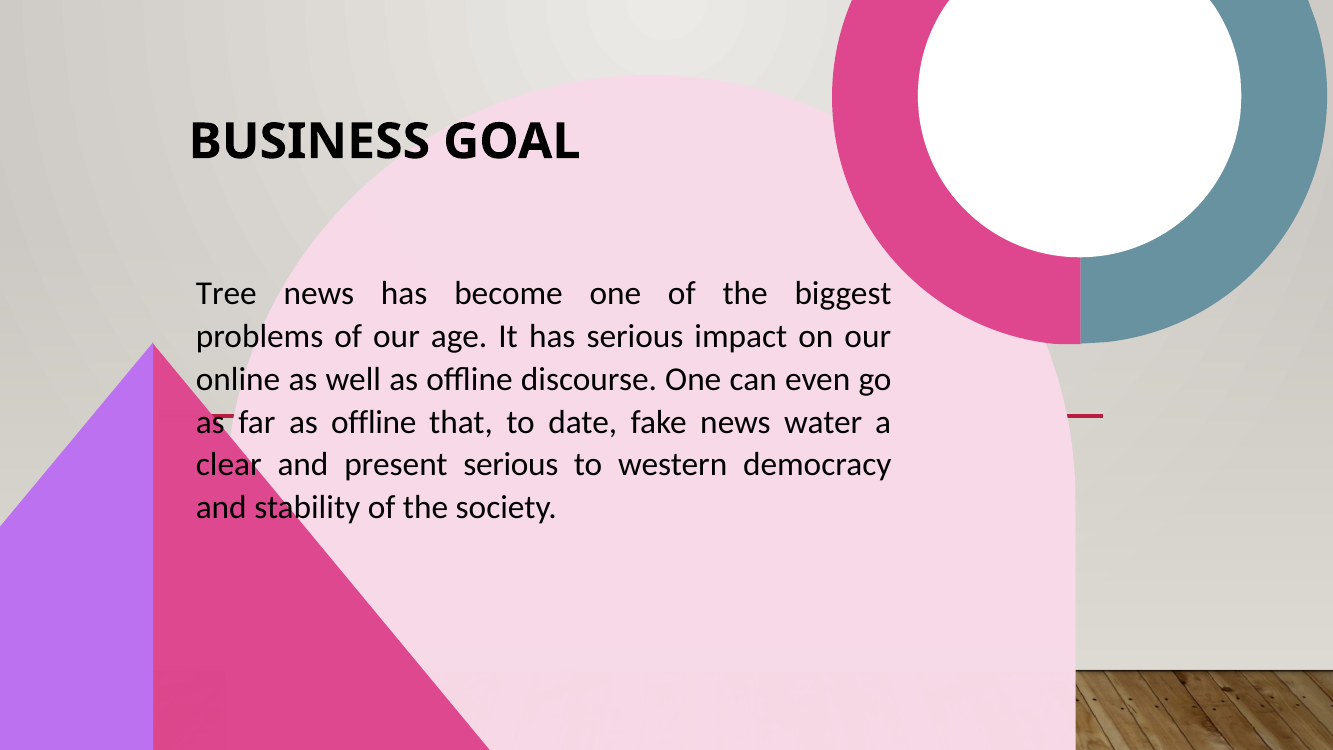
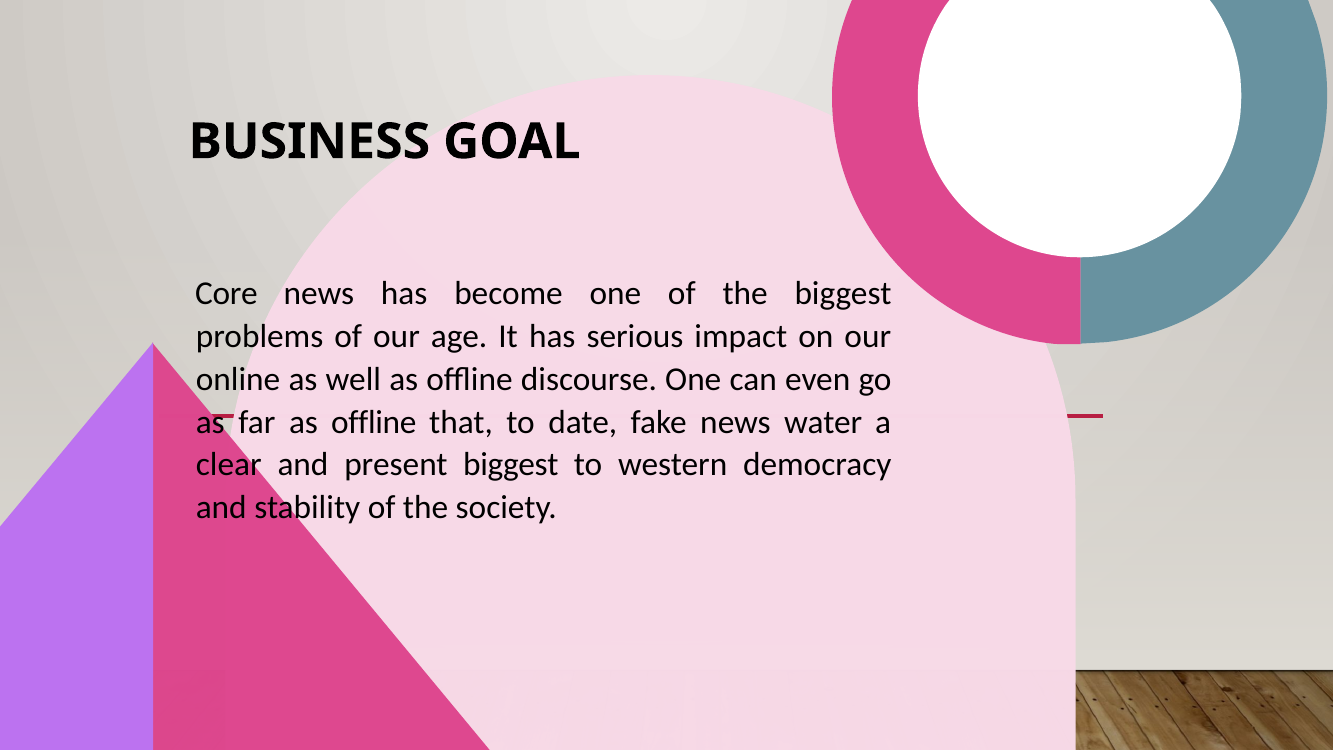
Tree: Tree -> Core
present serious: serious -> biggest
